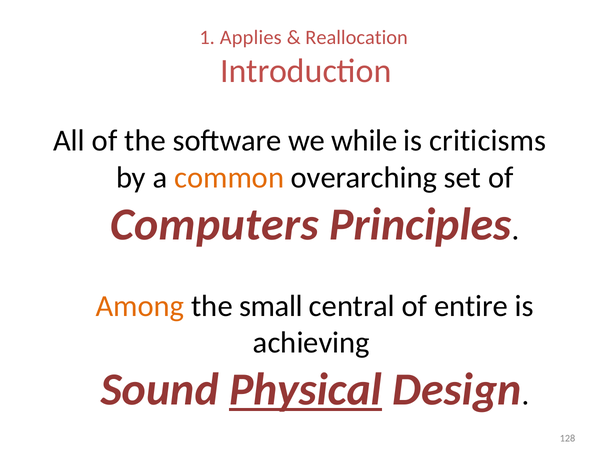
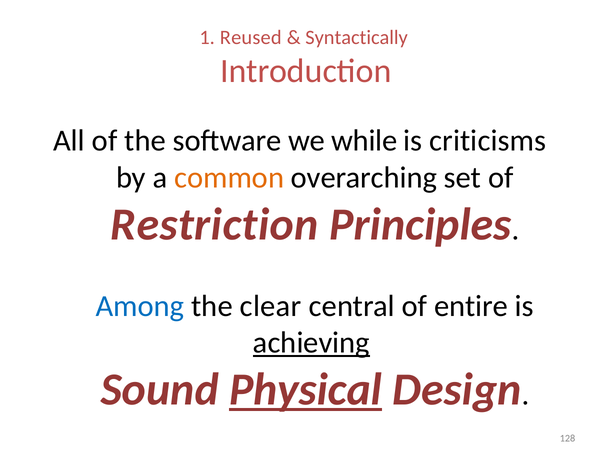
Applies: Applies -> Reused
Reallocation: Reallocation -> Syntactically
Computers: Computers -> Restriction
Among colour: orange -> blue
small: small -> clear
achieving underline: none -> present
